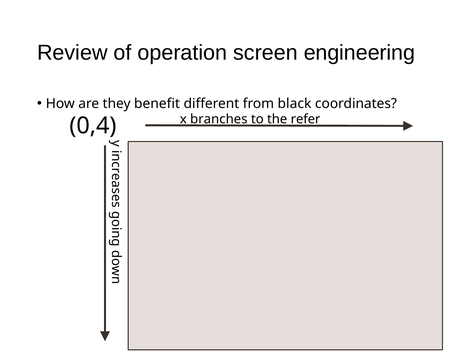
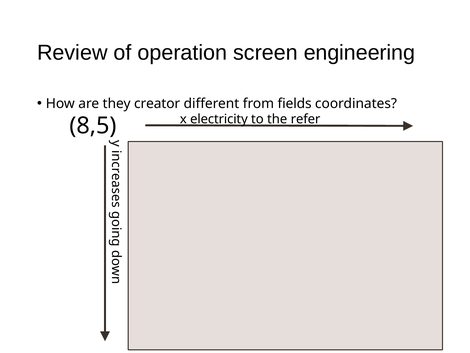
benefit: benefit -> creator
black: black -> fields
branches: branches -> electricity
0,4: 0,4 -> 8,5
